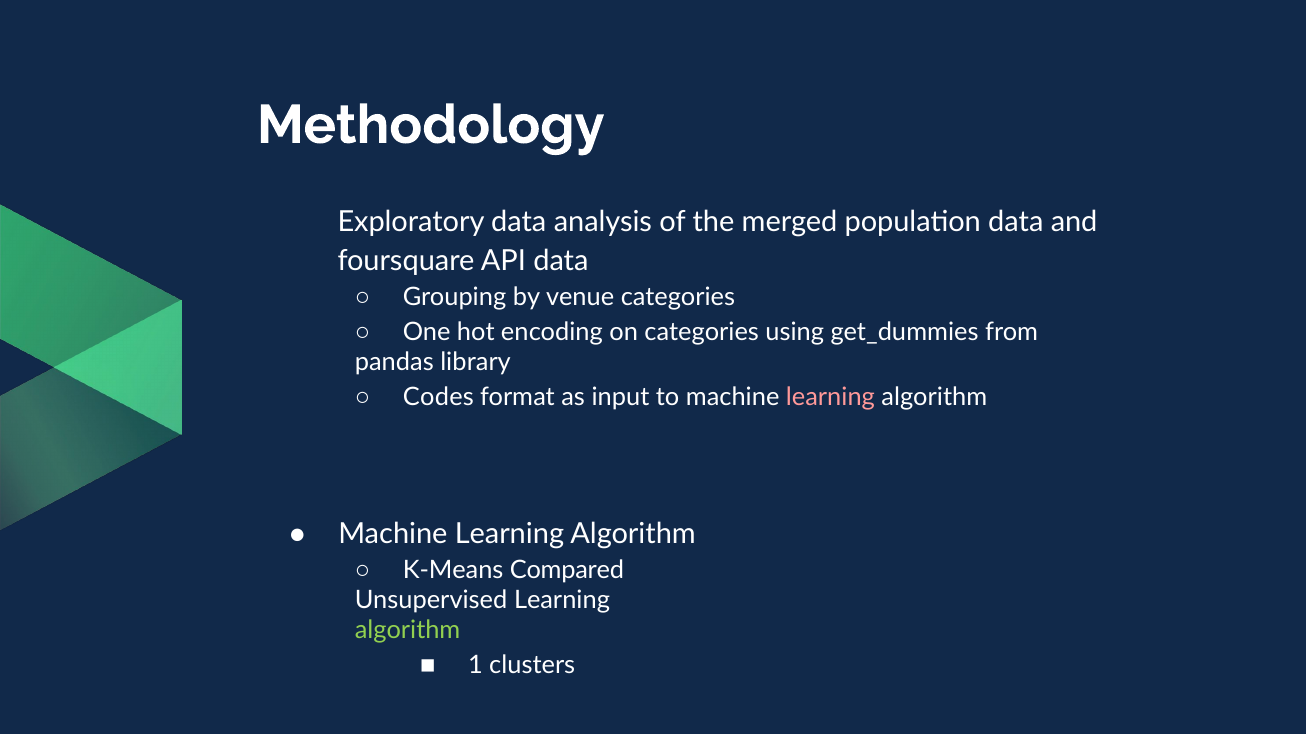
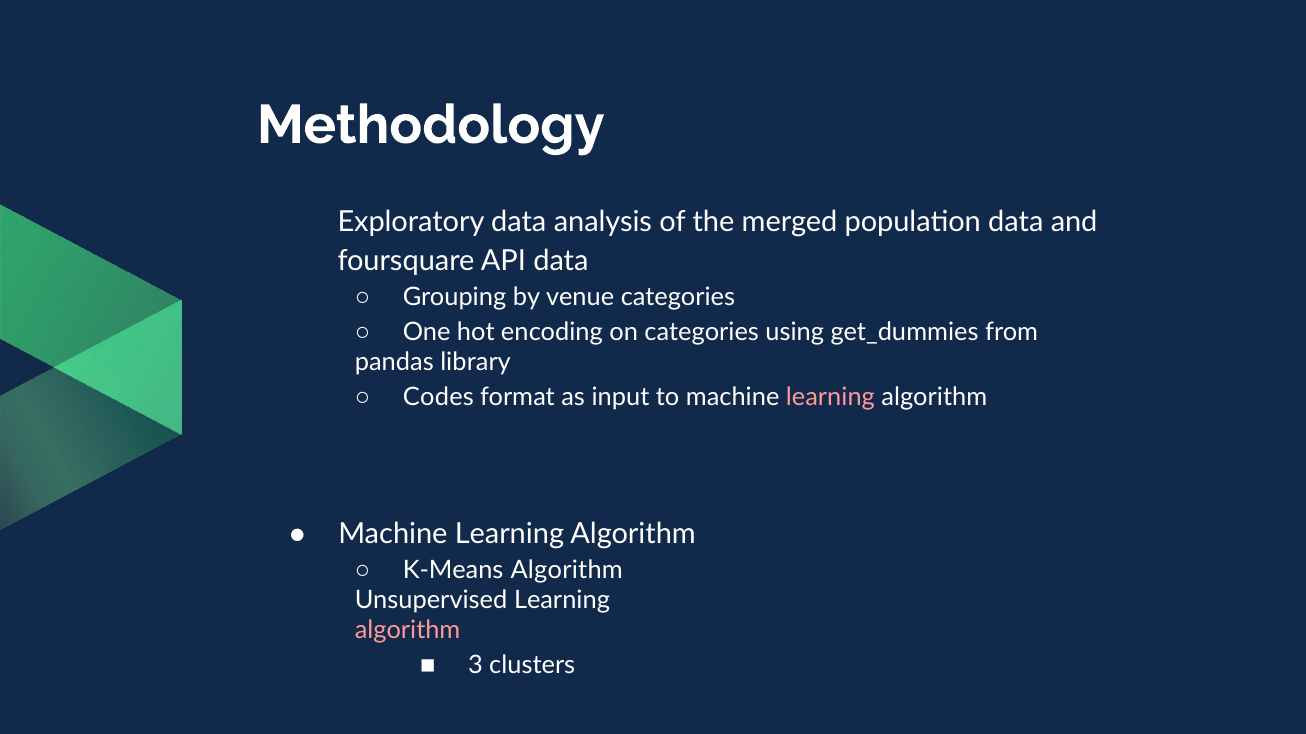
K-Means Compared: Compared -> Algorithm
algorithm at (408, 631) colour: light green -> pink
1: 1 -> 3
